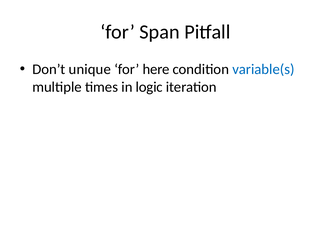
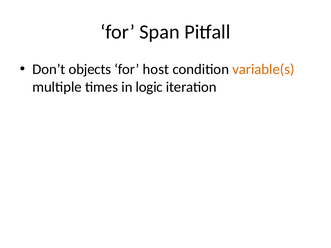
unique: unique -> objects
here: here -> host
variable(s colour: blue -> orange
